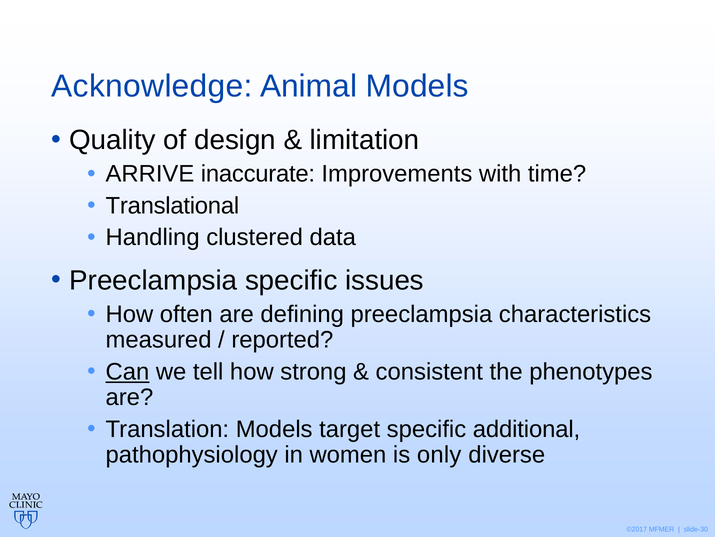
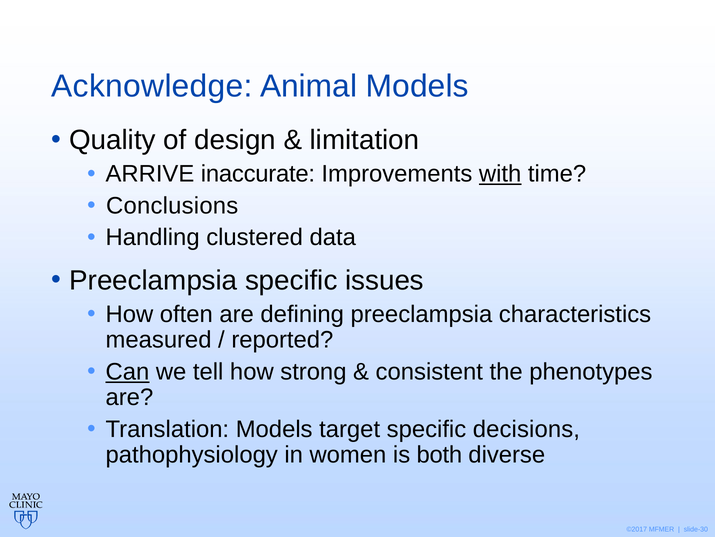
with underline: none -> present
Translational: Translational -> Conclusions
additional: additional -> decisions
only: only -> both
